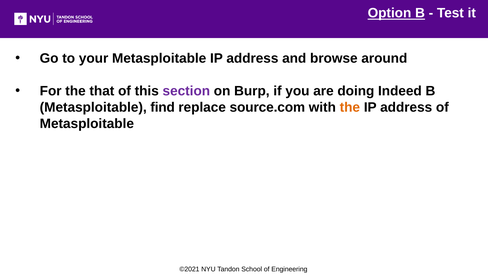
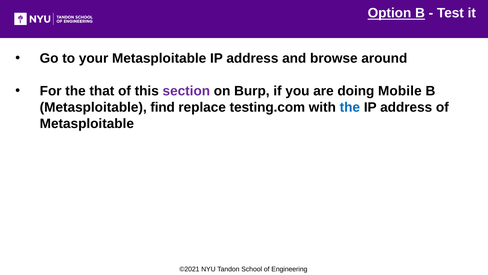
Indeed: Indeed -> Mobile
source.com: source.com -> testing.com
the at (350, 107) colour: orange -> blue
